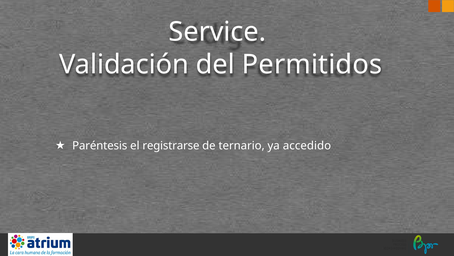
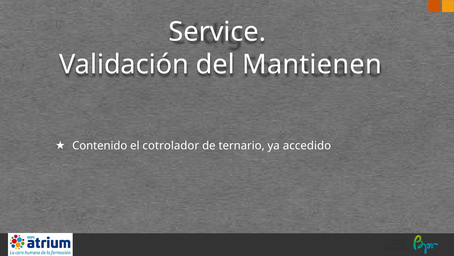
Permitidos: Permitidos -> Mantienen
Paréntesis: Paréntesis -> Contenido
registrarse: registrarse -> cotrolador
